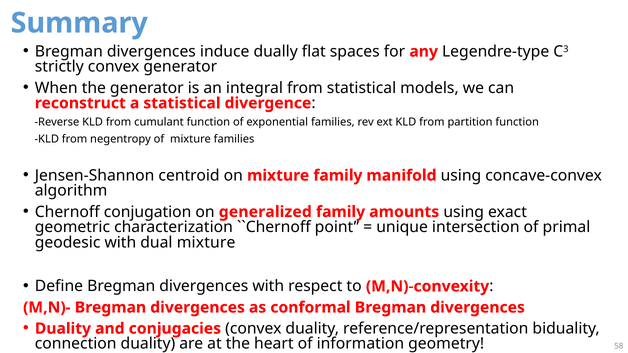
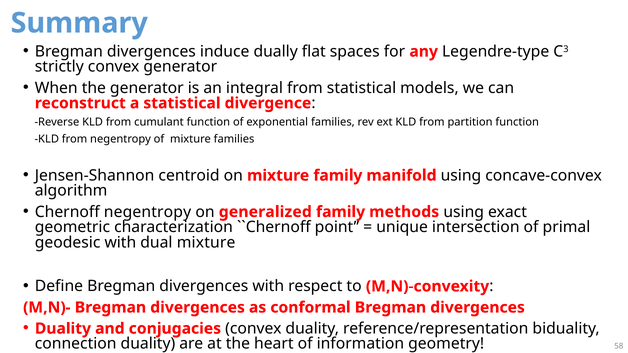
Chernoff conjugation: conjugation -> negentropy
amounts: amounts -> methods
